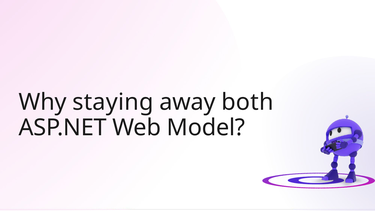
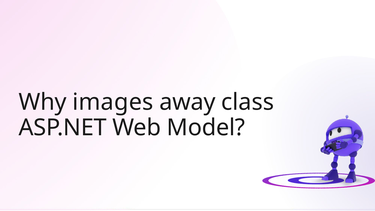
staying: staying -> images
both: both -> class
